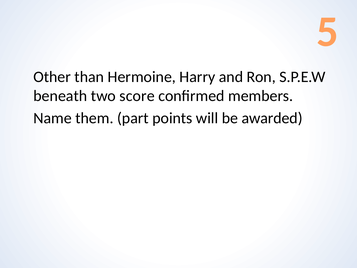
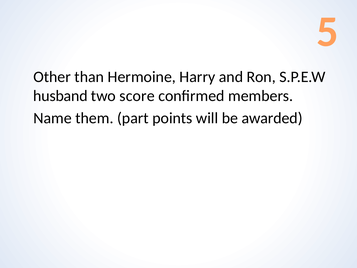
beneath: beneath -> husband
